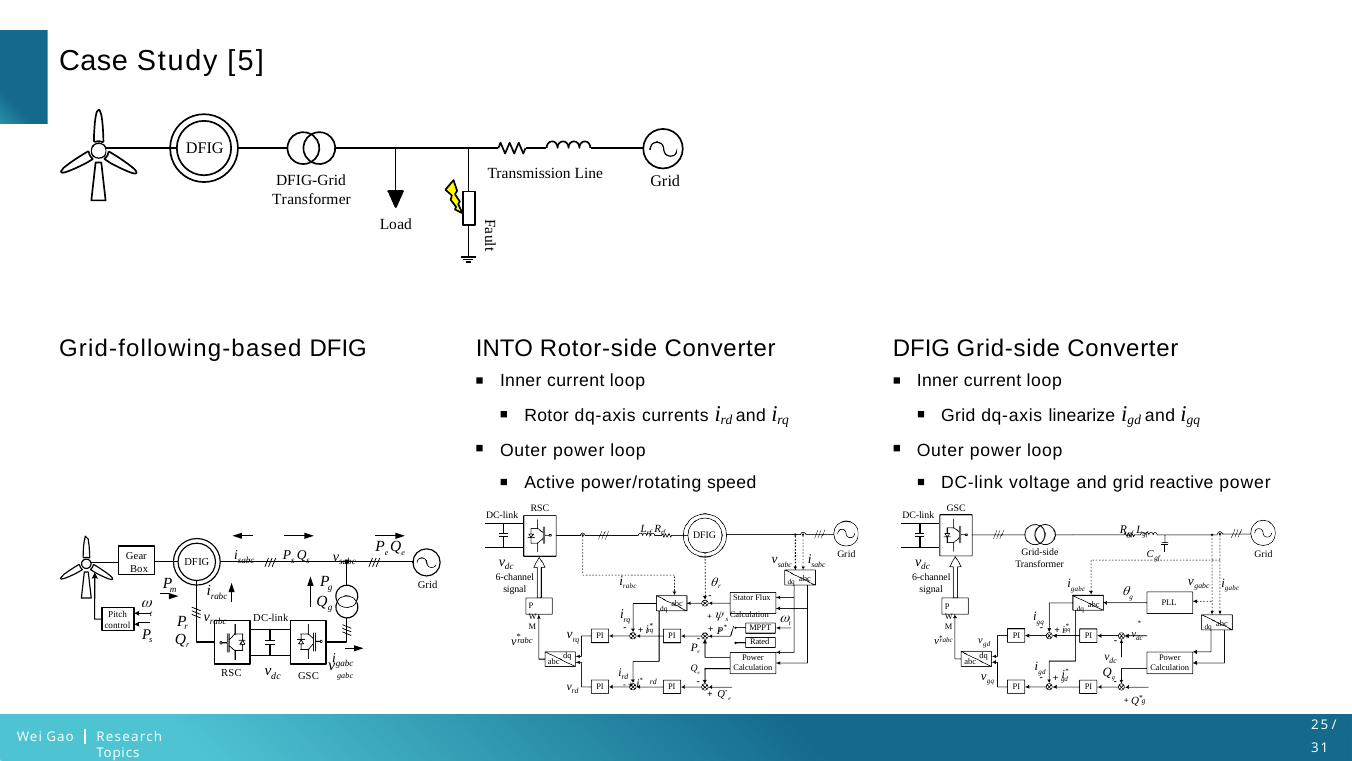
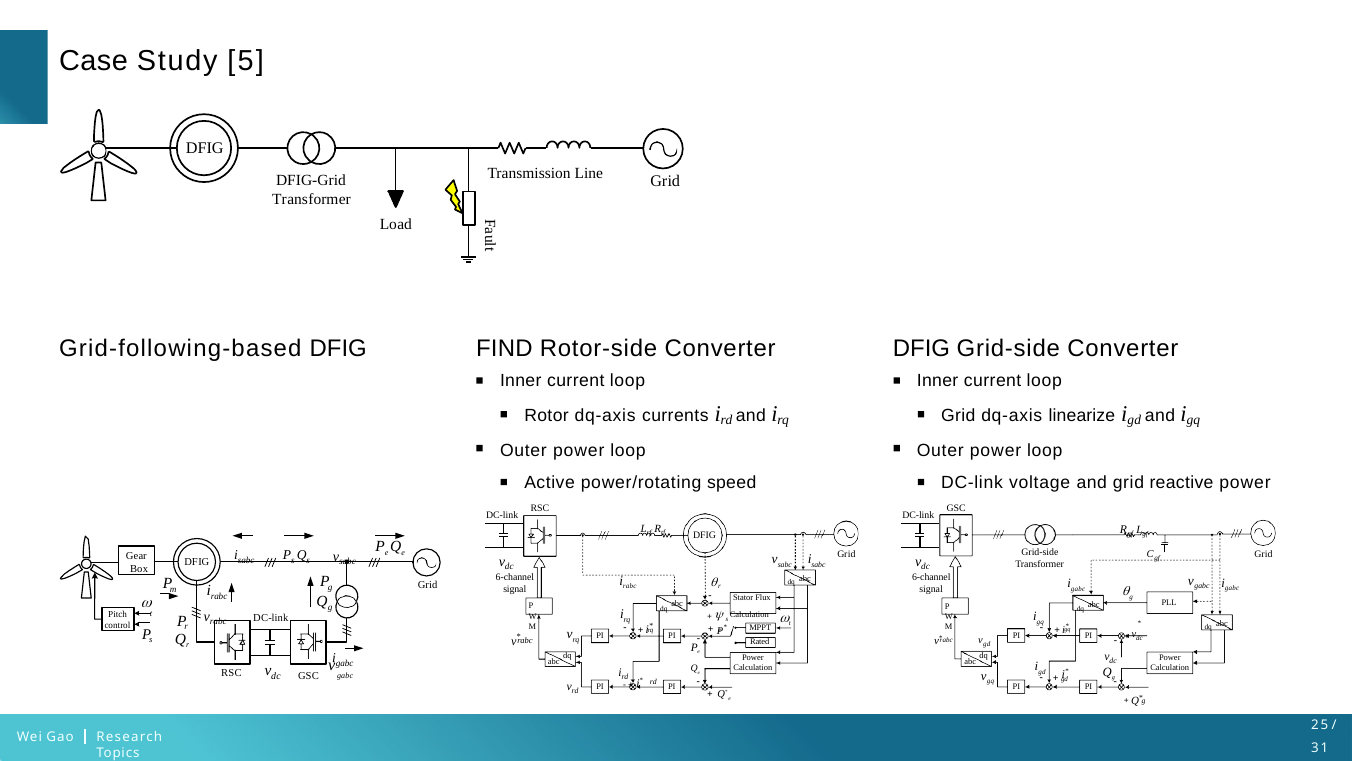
INTO: INTO -> FIND
